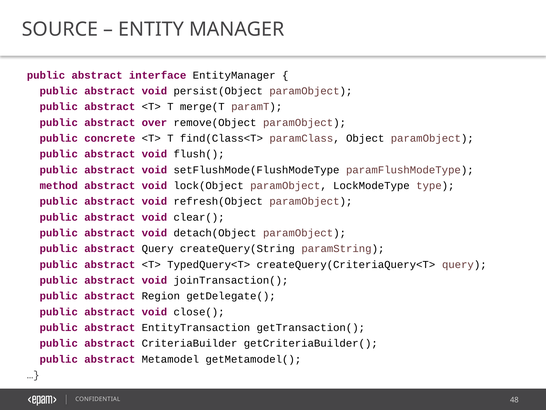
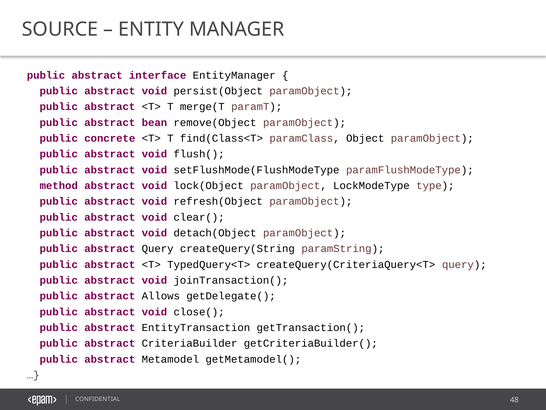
over: over -> bean
Region: Region -> Allows
